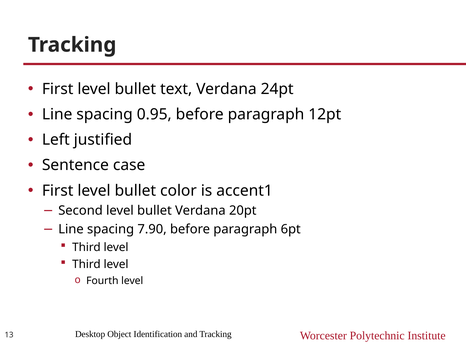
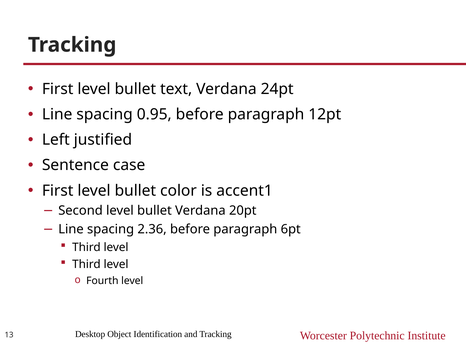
7.90: 7.90 -> 2.36
